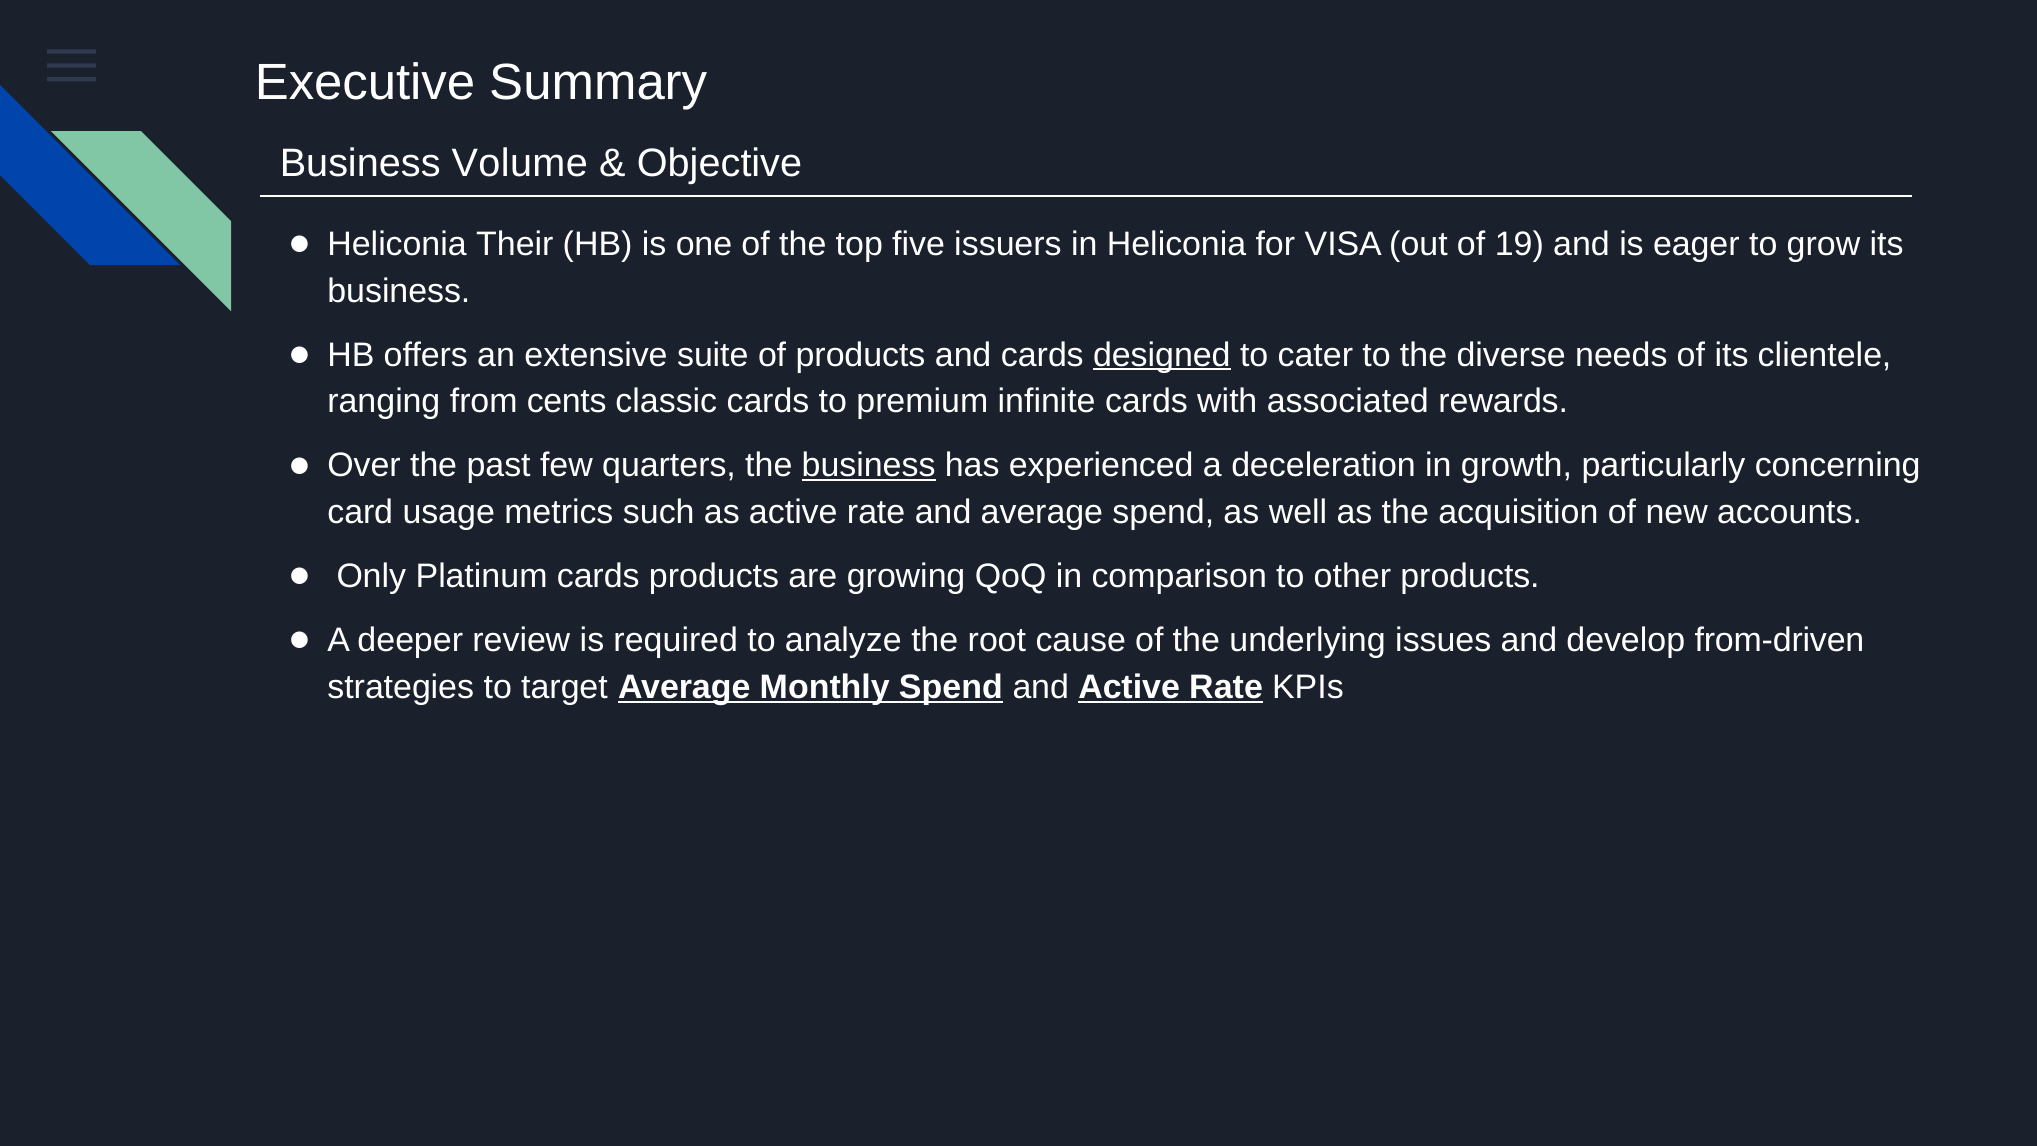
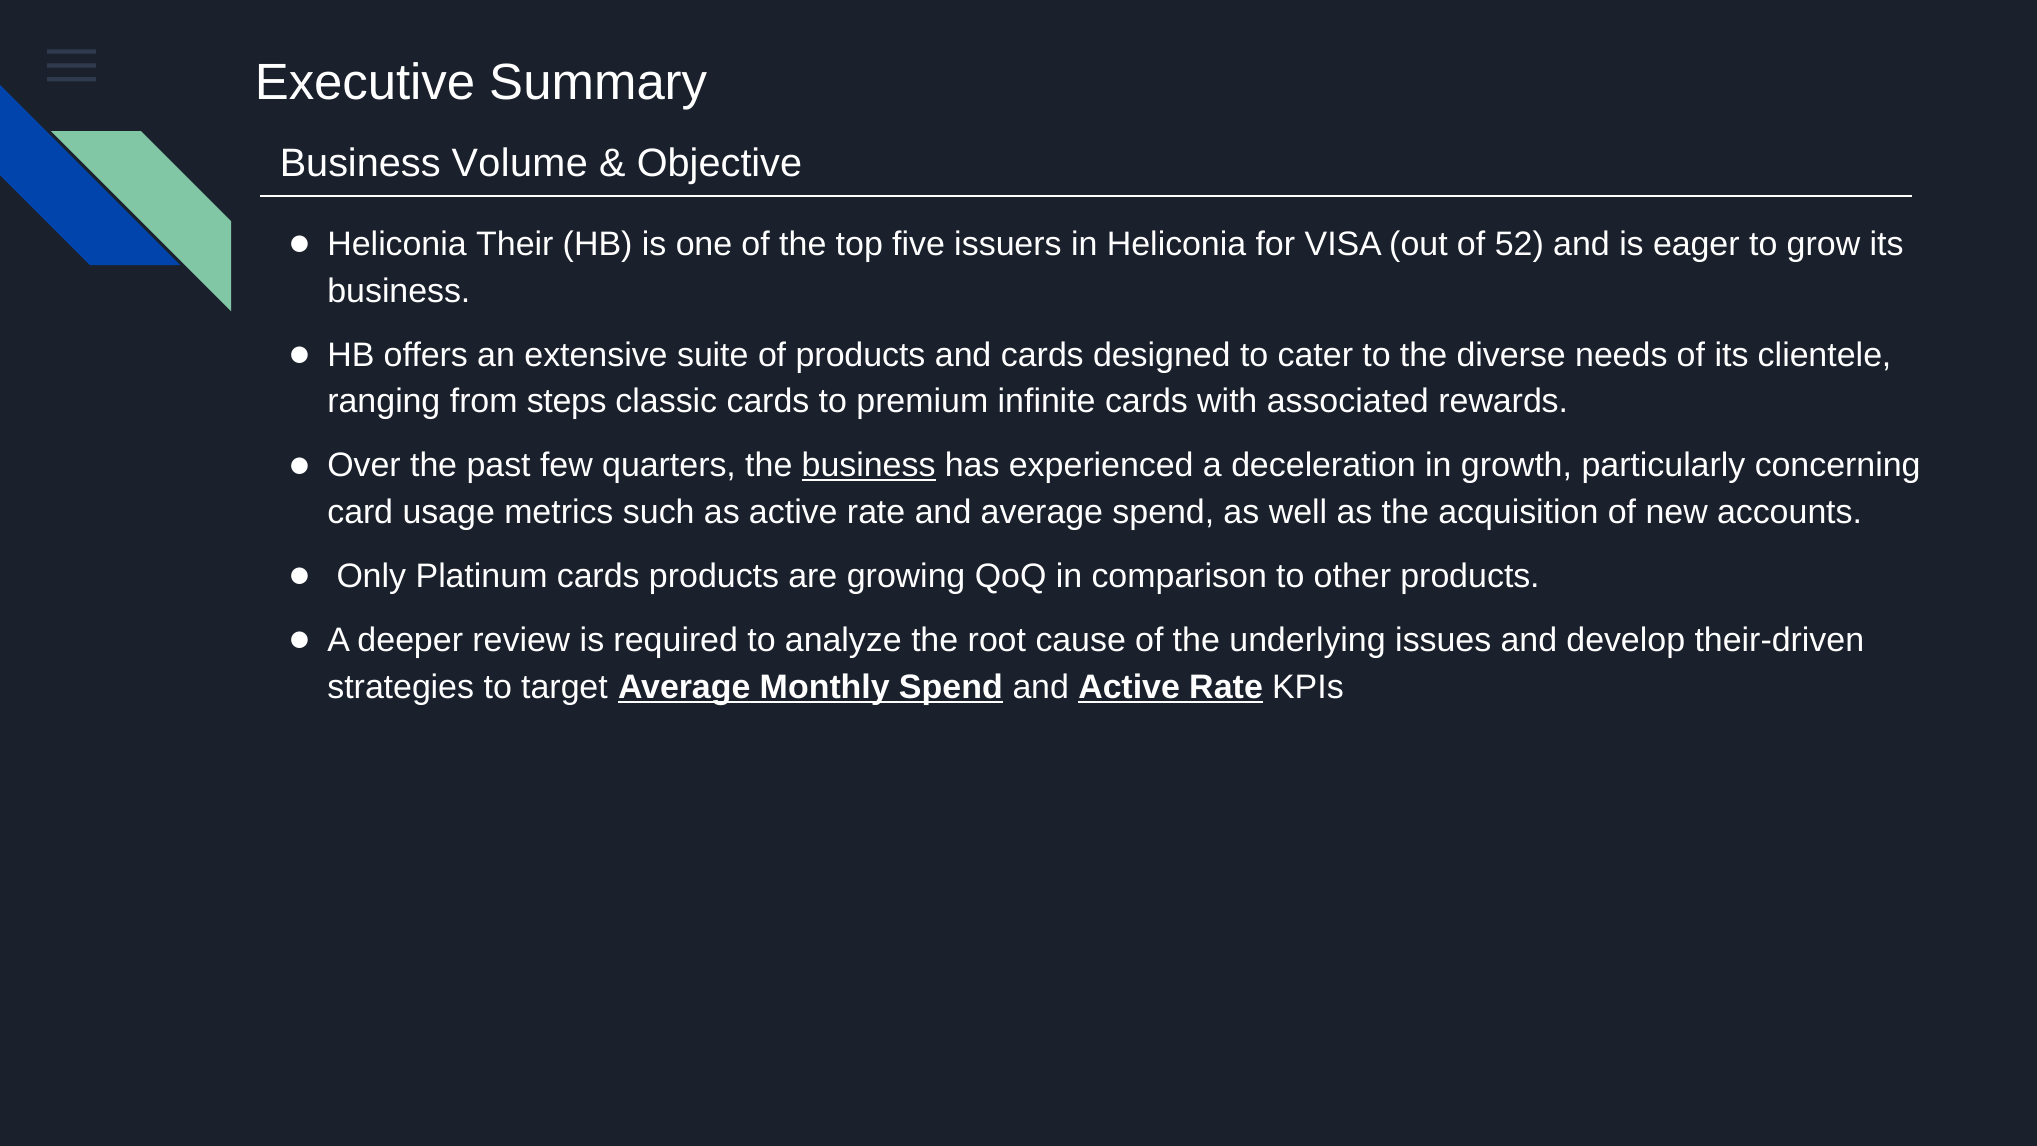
19: 19 -> 52
designed underline: present -> none
cents: cents -> steps
from-driven: from-driven -> their-driven
